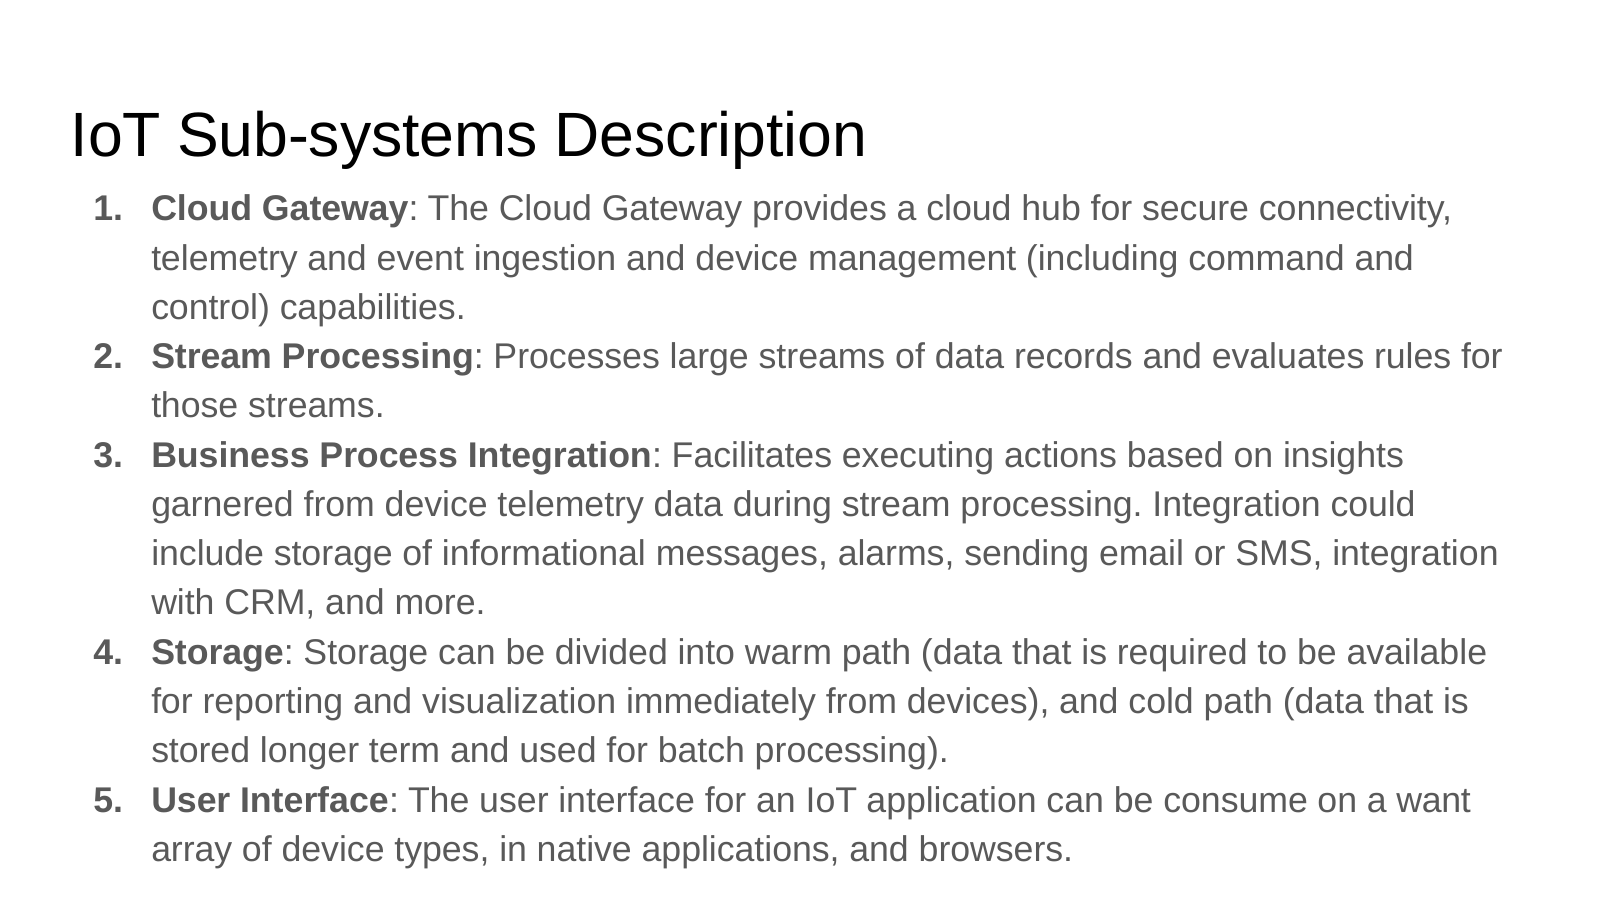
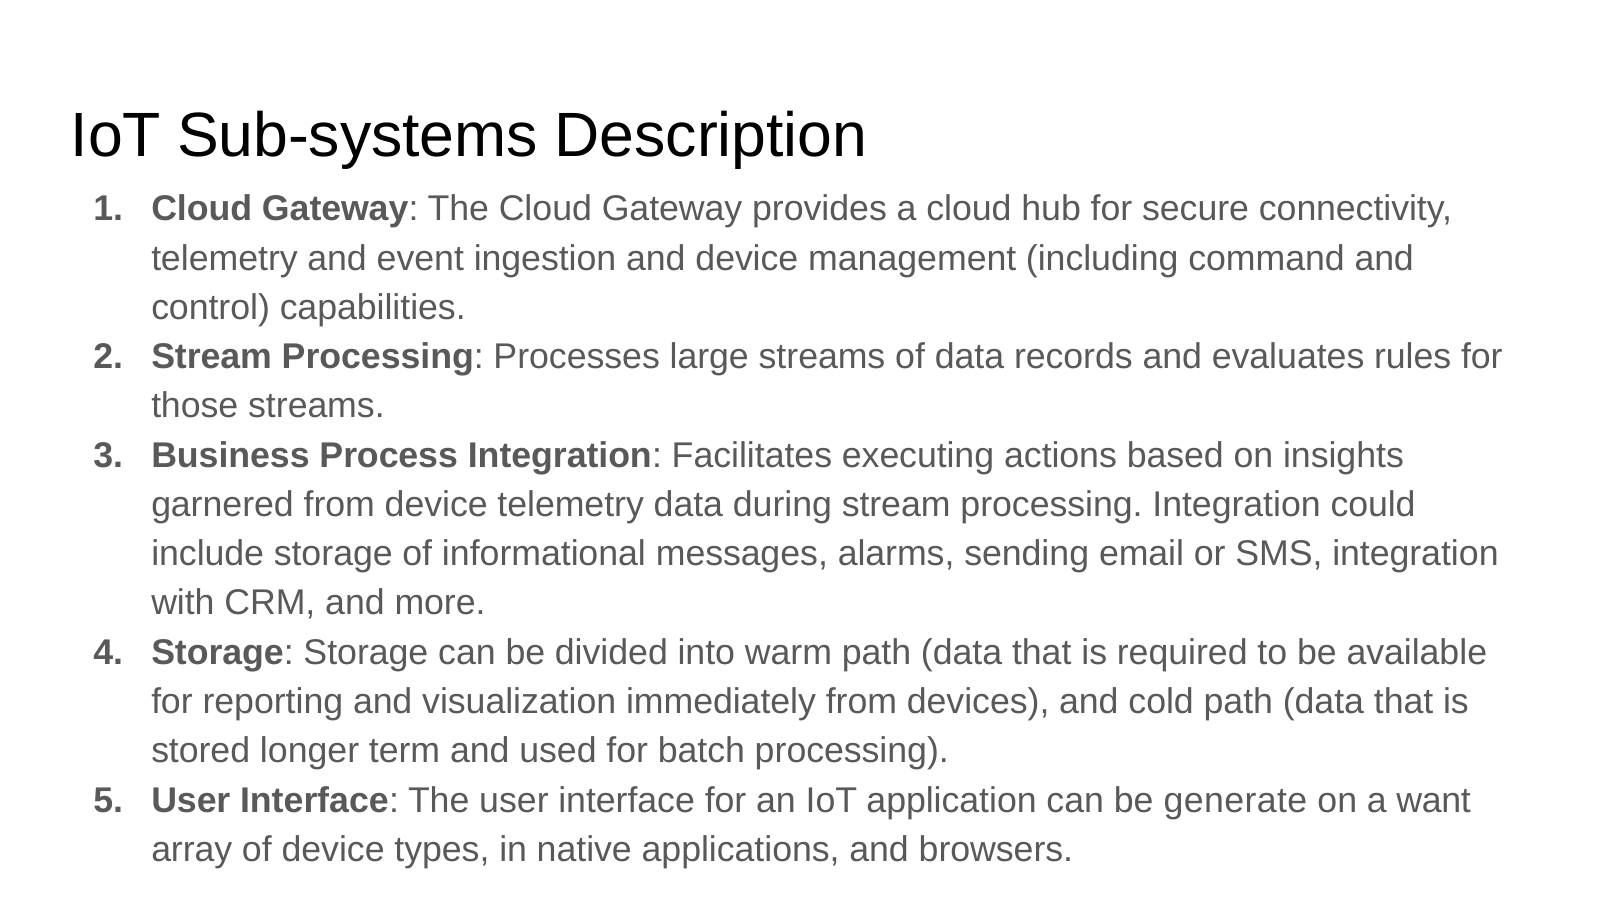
consume: consume -> generate
